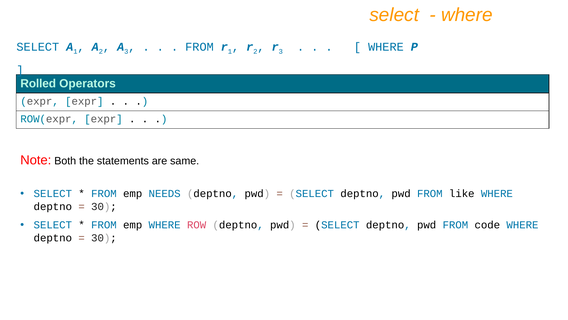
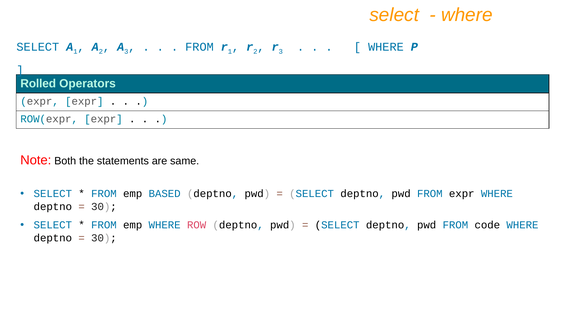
NEEDS: NEEDS -> BASED
FROM like: like -> expr
